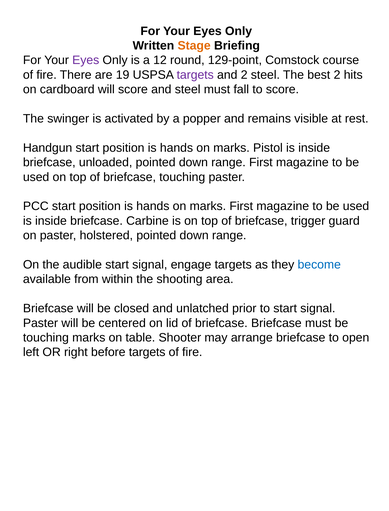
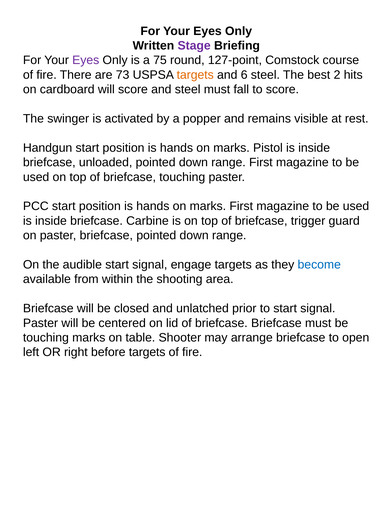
Stage colour: orange -> purple
12: 12 -> 75
129-point: 129-point -> 127-point
19: 19 -> 73
targets at (195, 75) colour: purple -> orange
and 2: 2 -> 6
paster holstered: holstered -> briefcase
